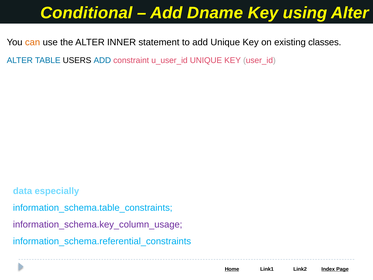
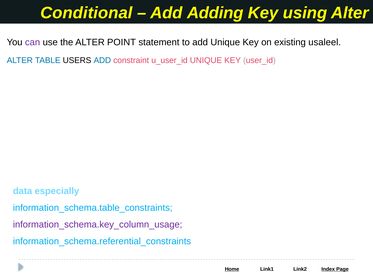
Dname: Dname -> Adding
can colour: orange -> purple
INNER: INNER -> POINT
classes: classes -> usaleel
